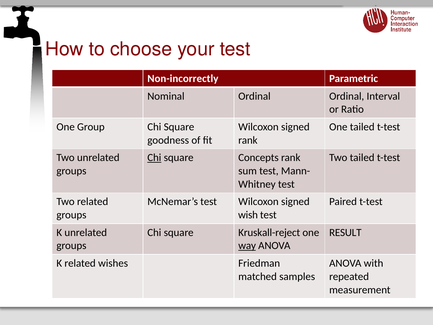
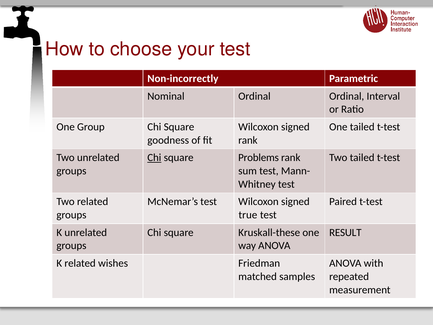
Concepts: Concepts -> Problems
wish: wish -> true
Kruskall-reject: Kruskall-reject -> Kruskall-these
way underline: present -> none
